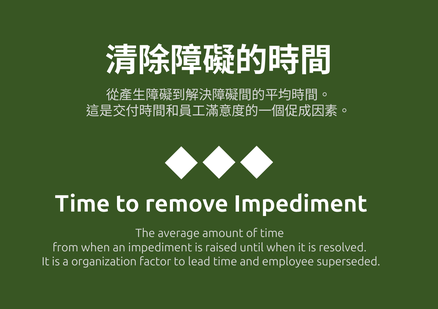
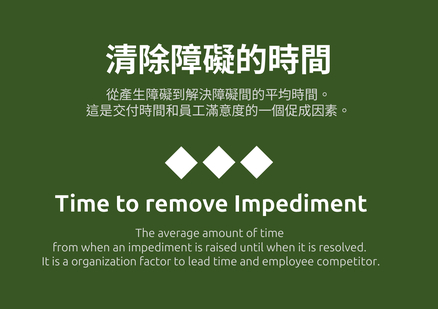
superseded: superseded -> competitor
